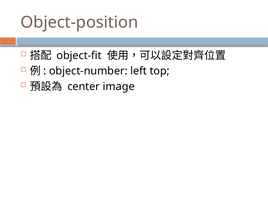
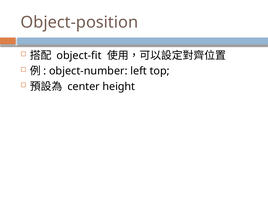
image: image -> height
